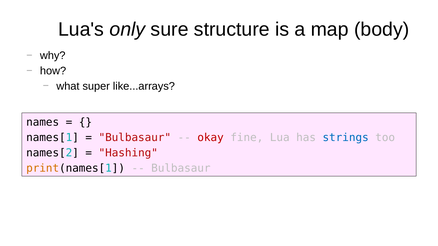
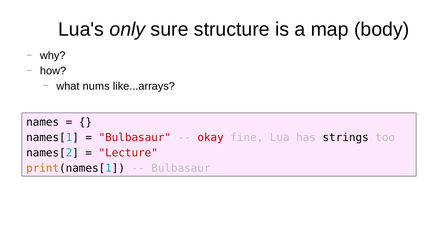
super: super -> nums
strings colour: blue -> black
Hashing: Hashing -> Lecture
